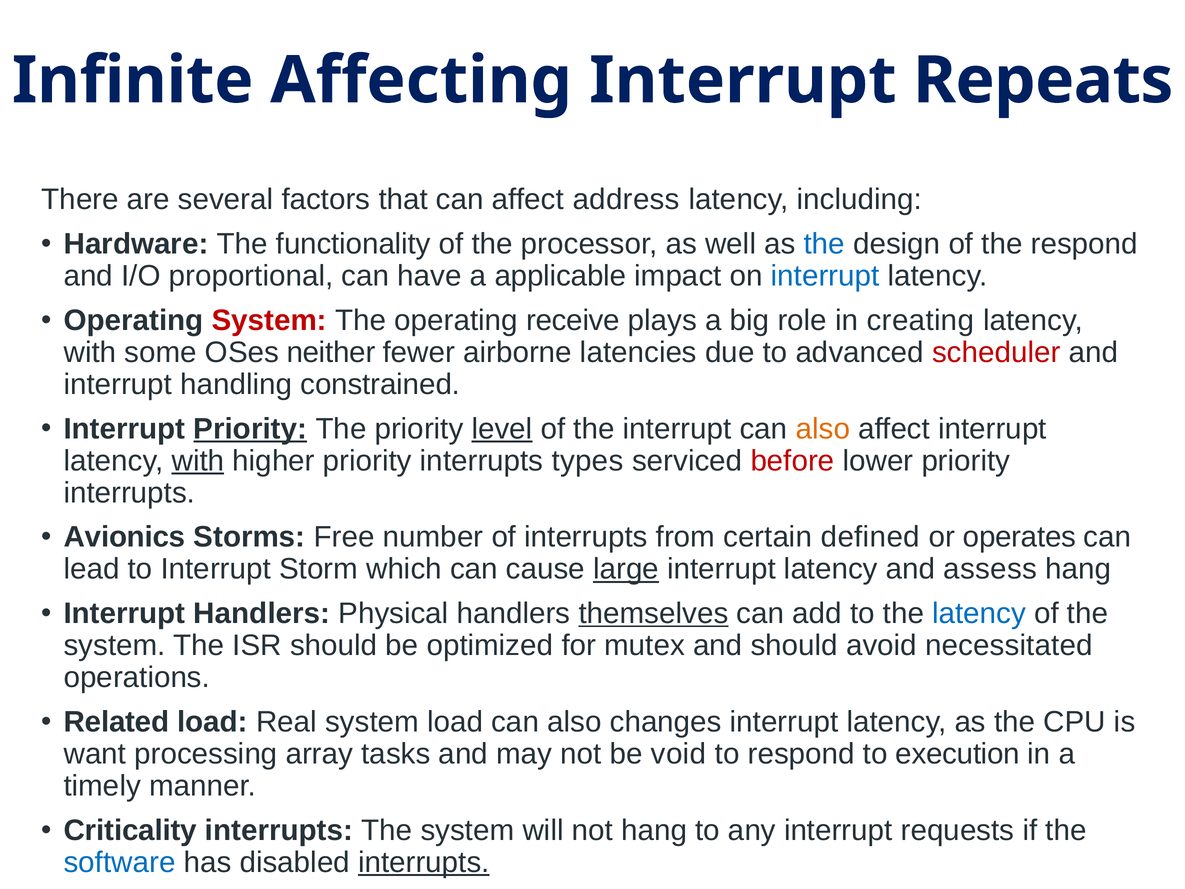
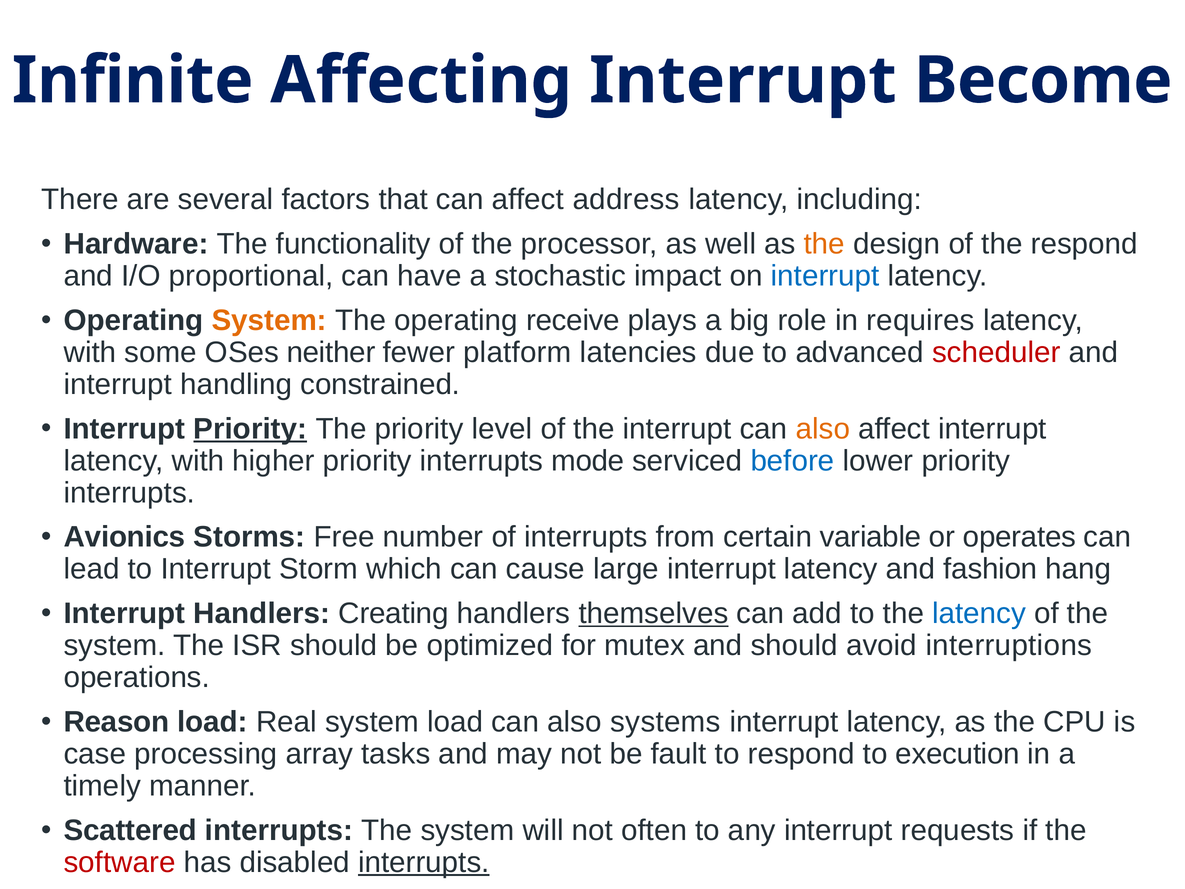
Repeats: Repeats -> Become
the at (824, 244) colour: blue -> orange
applicable: applicable -> stochastic
System at (269, 320) colour: red -> orange
creating: creating -> requires
airborne: airborne -> platform
level underline: present -> none
with at (198, 461) underline: present -> none
types: types -> mode
before colour: red -> blue
defined: defined -> variable
large underline: present -> none
assess: assess -> fashion
Physical: Physical -> Creating
necessitated: necessitated -> interruptions
Related: Related -> Reason
changes: changes -> systems
want: want -> case
void: void -> fault
Criticality: Criticality -> Scattered
not hang: hang -> often
software colour: blue -> red
